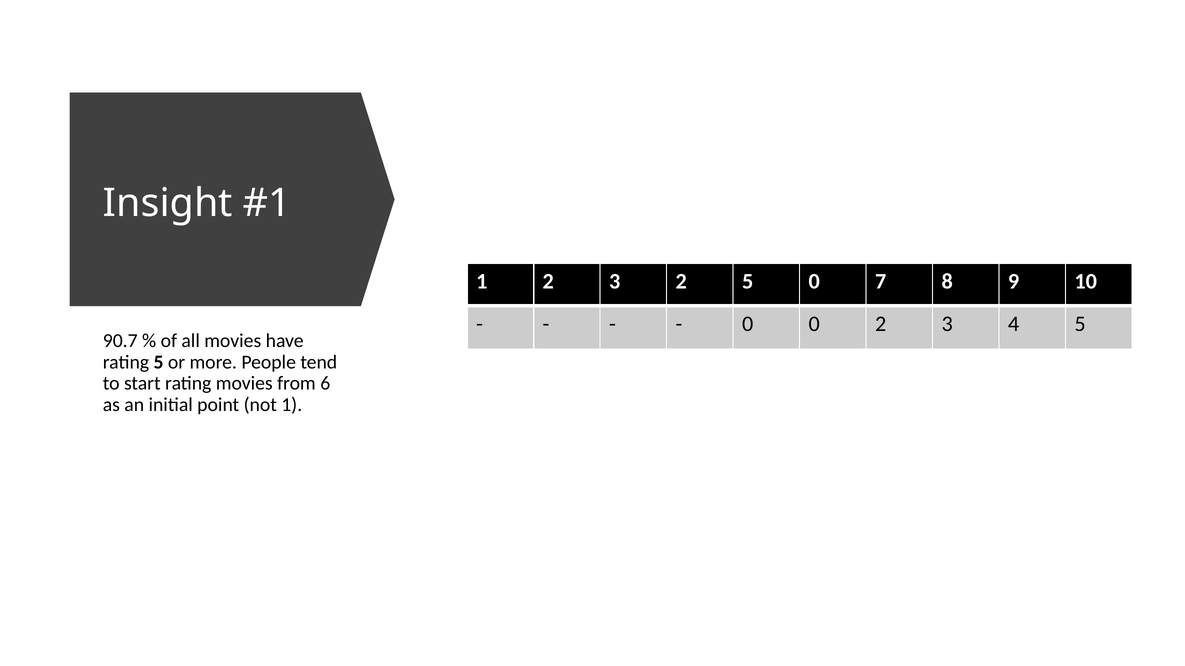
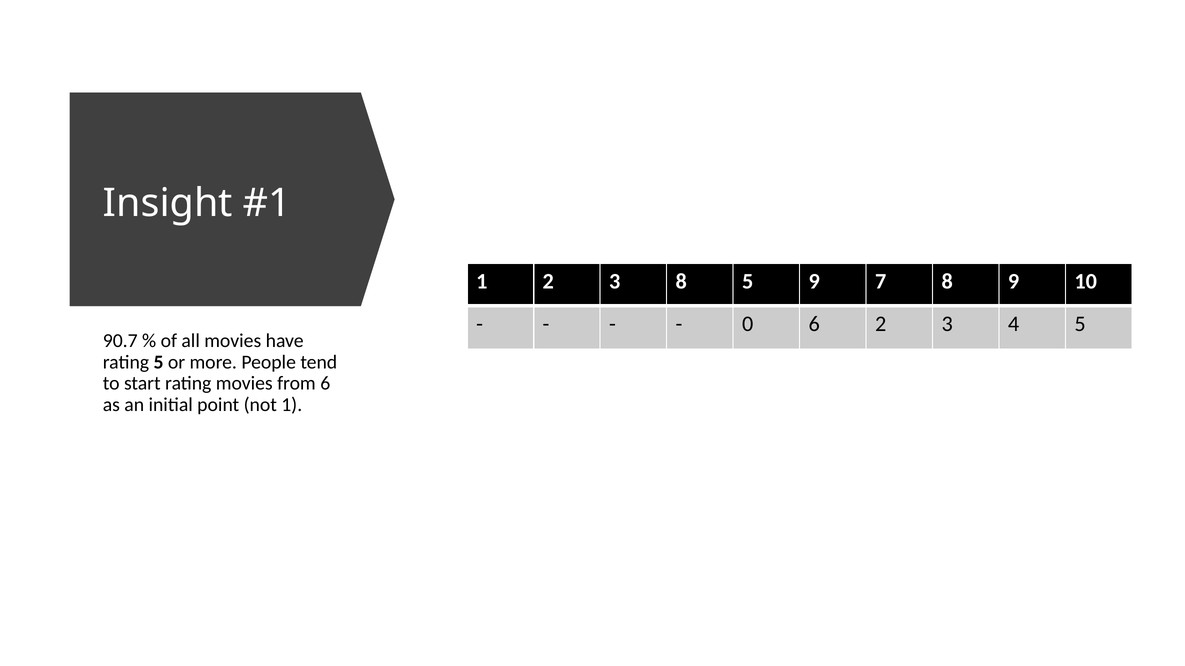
3 2: 2 -> 8
5 0: 0 -> 9
0 0: 0 -> 6
